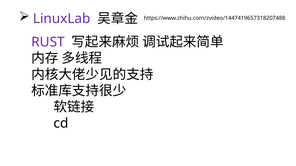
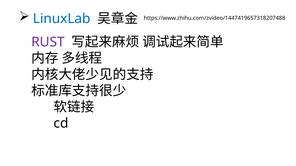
LinuxLab colour: purple -> blue
